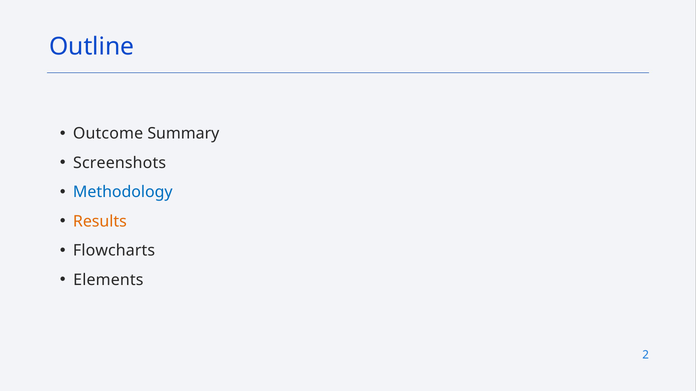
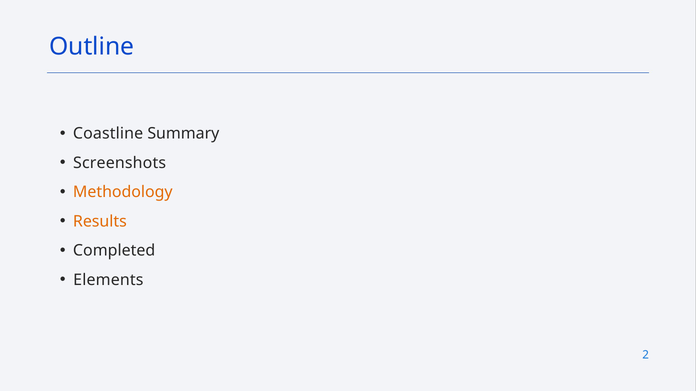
Outcome: Outcome -> Coastline
Methodology colour: blue -> orange
Flowcharts: Flowcharts -> Completed
